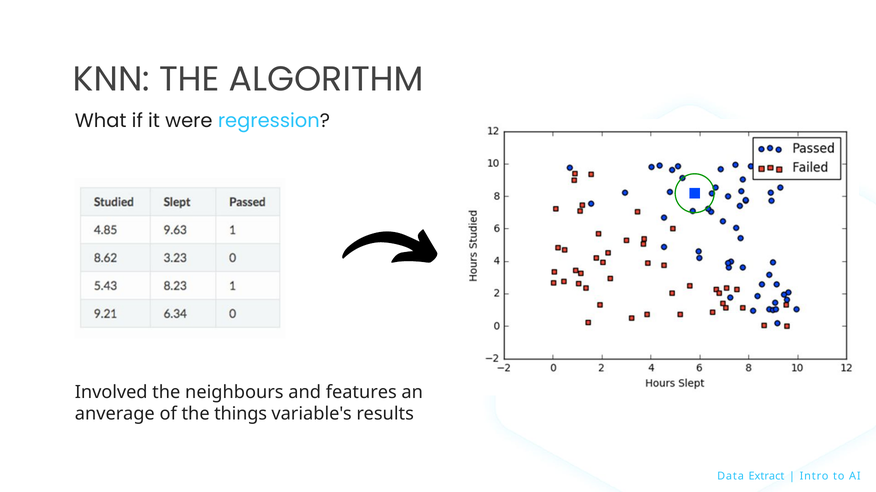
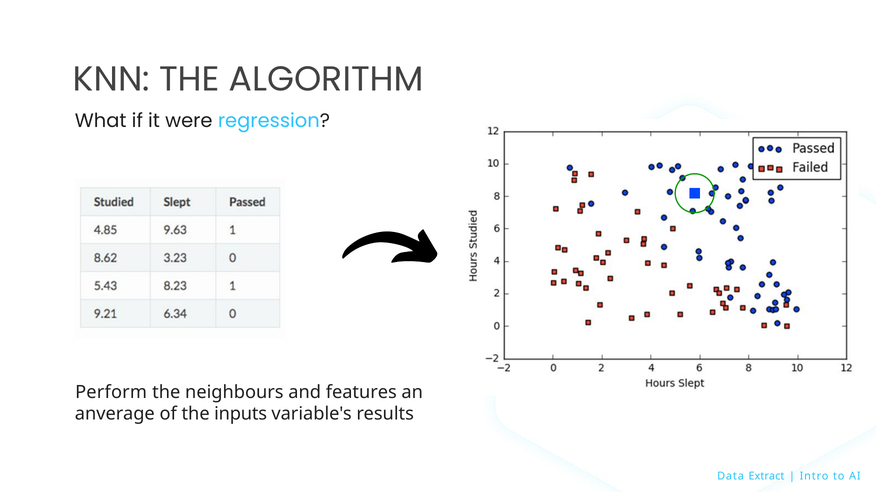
Involved: Involved -> Perform
things: things -> inputs
